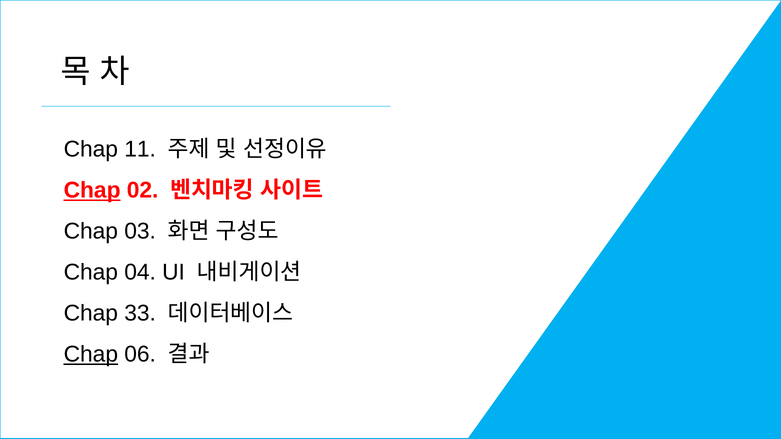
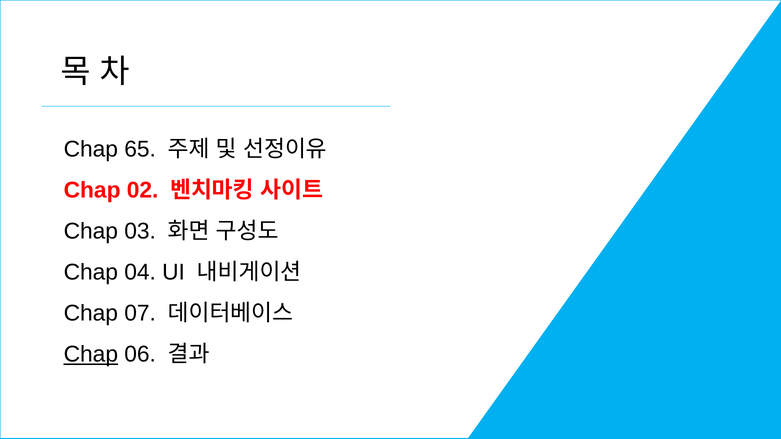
11: 11 -> 65
Chap at (92, 190) underline: present -> none
33: 33 -> 07
